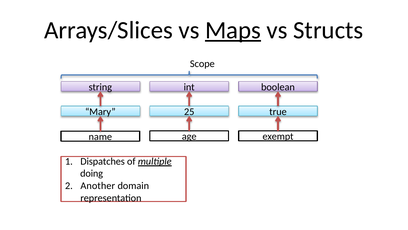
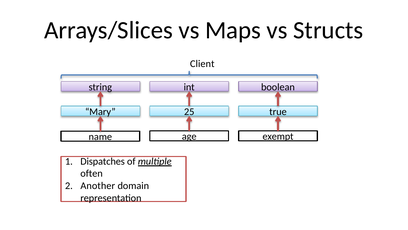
Maps underline: present -> none
Scope: Scope -> Client
doing: doing -> often
